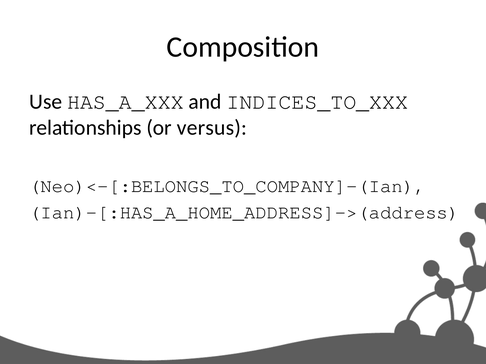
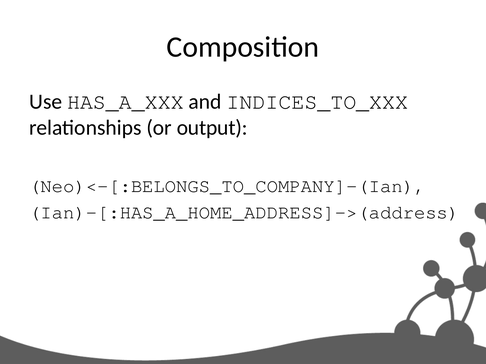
versus: versus -> output
